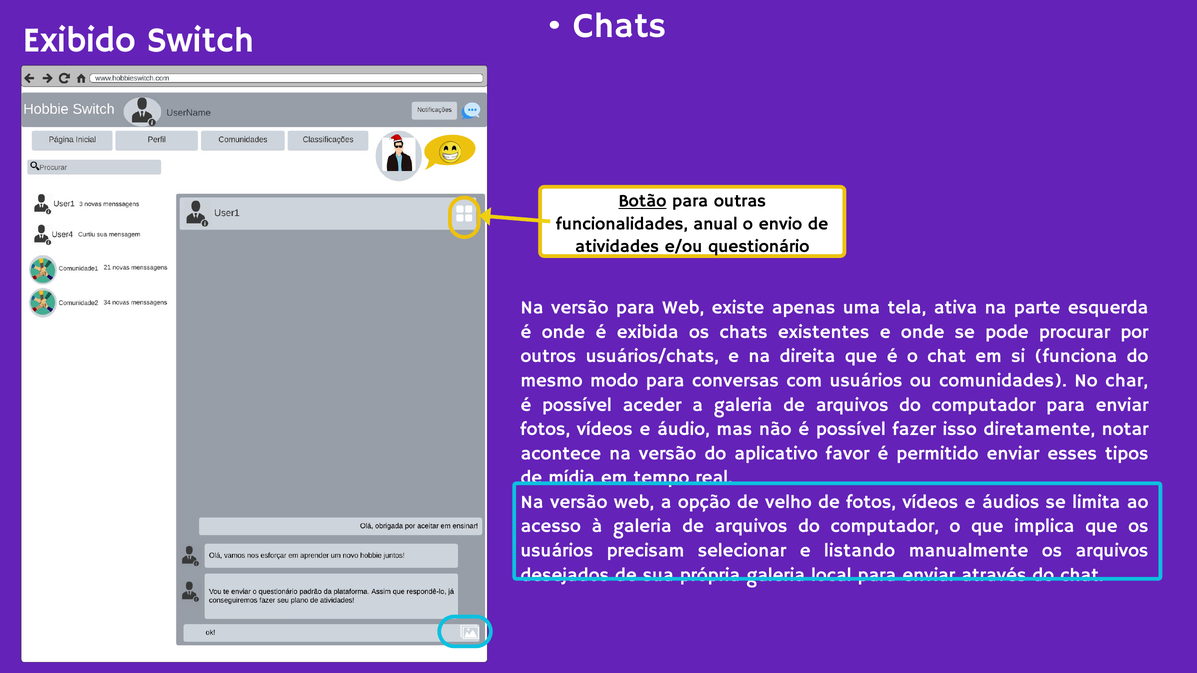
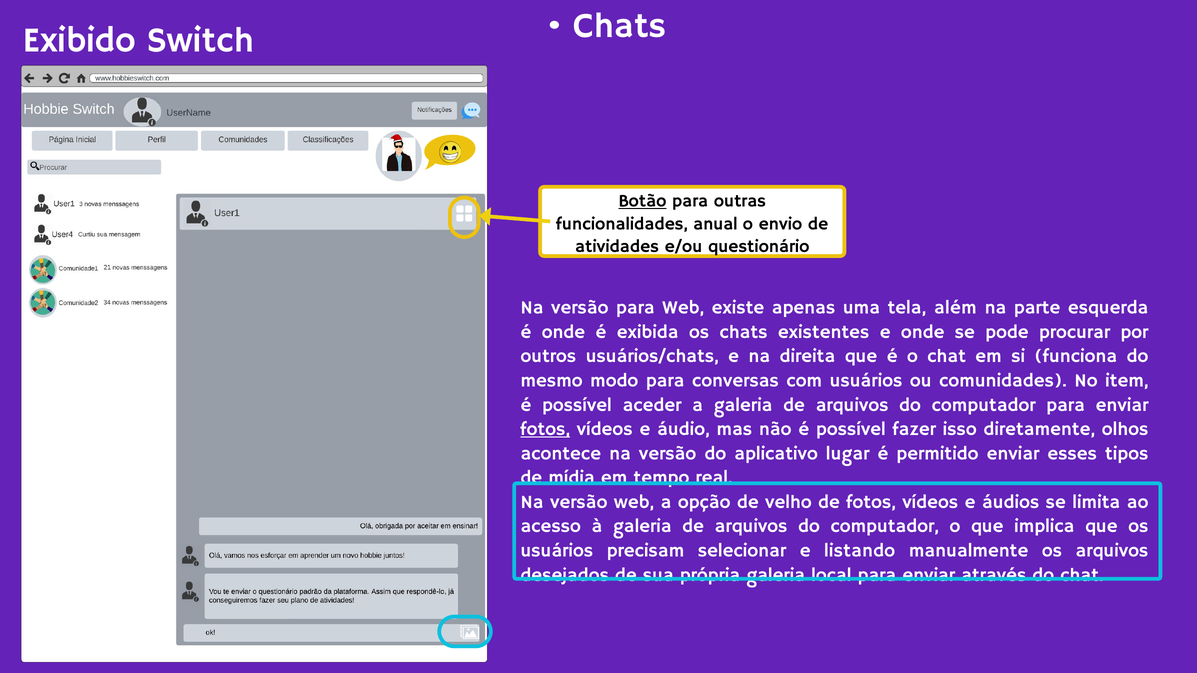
ativa: ativa -> além
char: char -> item
fotos at (545, 429) underline: none -> present
notar: notar -> olhos
favor: favor -> lugar
